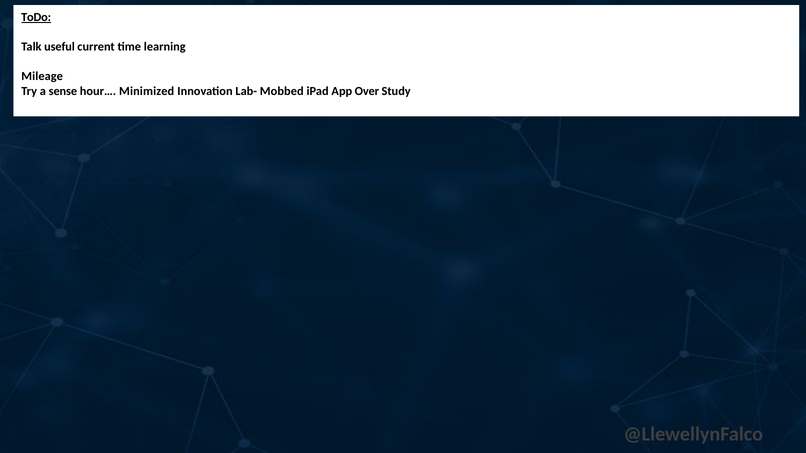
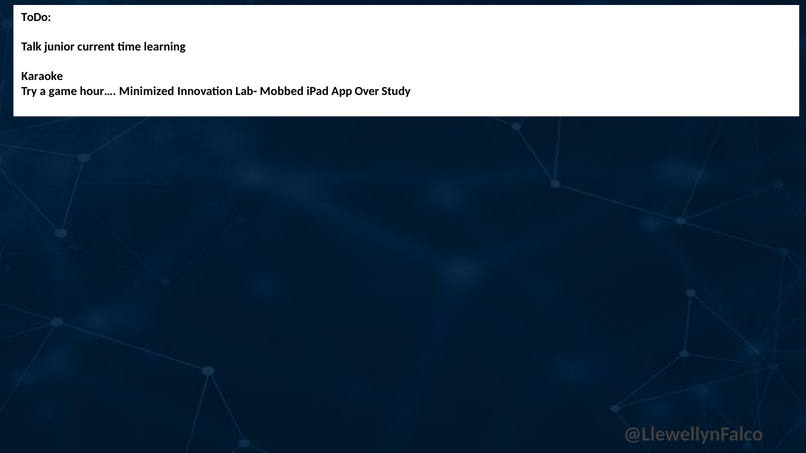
ToDo underline: present -> none
useful: useful -> junior
Mileage: Mileage -> Karaoke
sense: sense -> game
